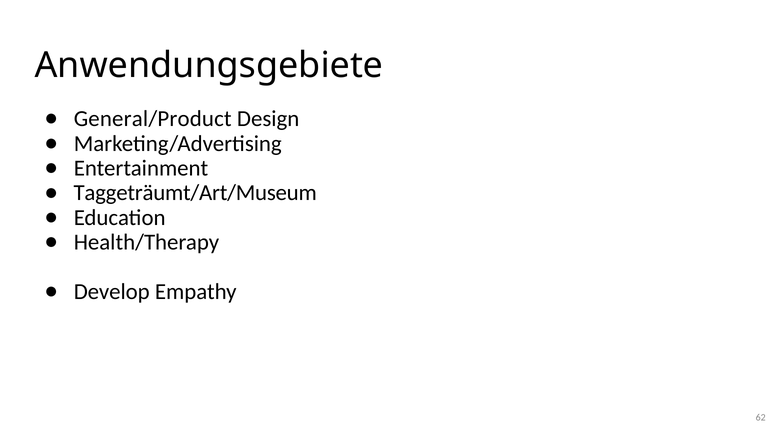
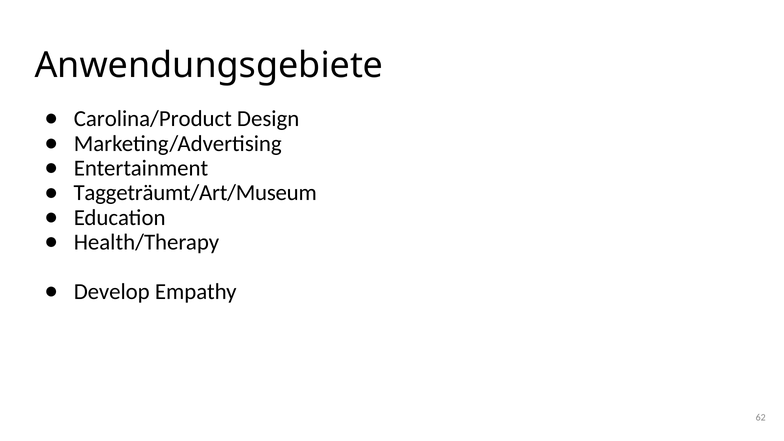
General/Product: General/Product -> Carolina/Product
